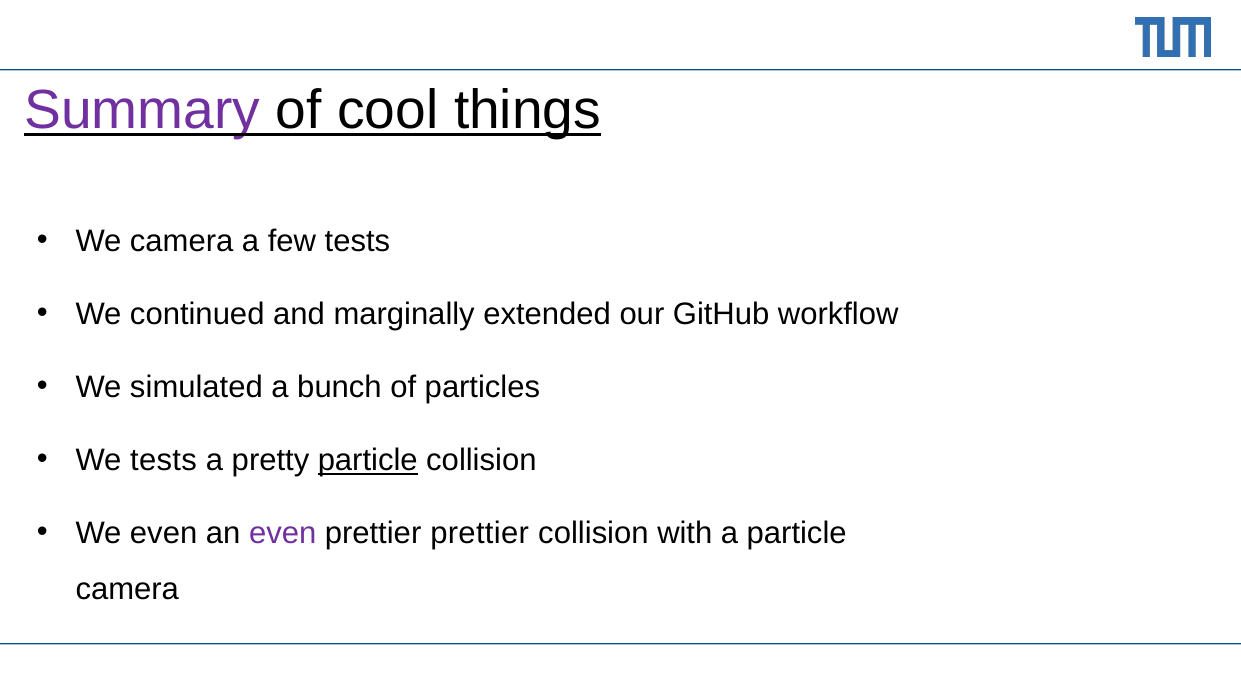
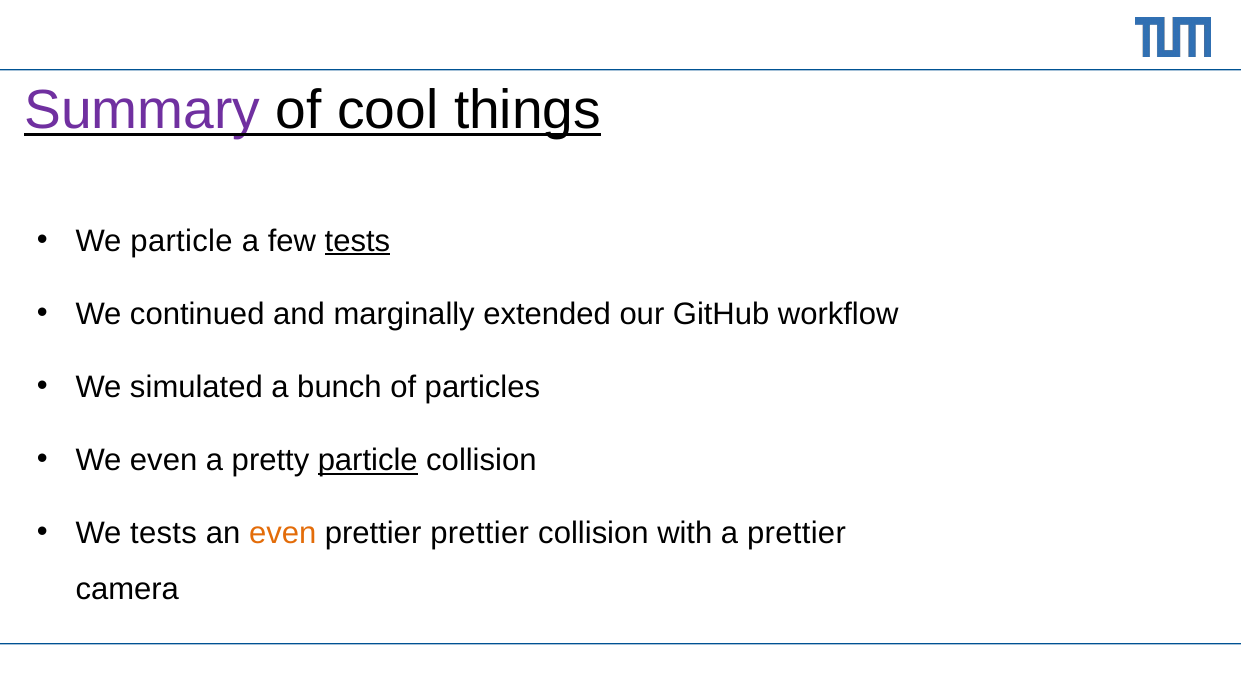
We camera: camera -> particle
tests at (357, 241) underline: none -> present
We tests: tests -> even
We even: even -> tests
even at (283, 533) colour: purple -> orange
a particle: particle -> prettier
